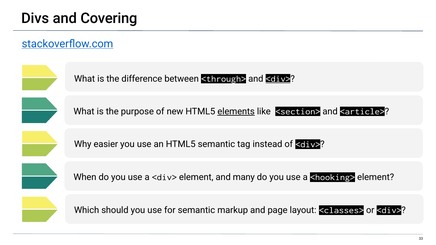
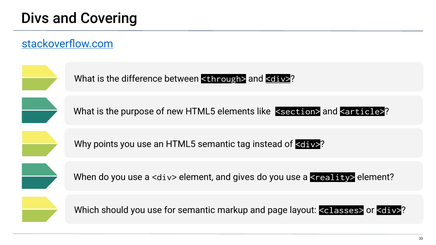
elements underline: present -> none
easier: easier -> points
many: many -> gives
<hooking>: <hooking> -> <reality>
